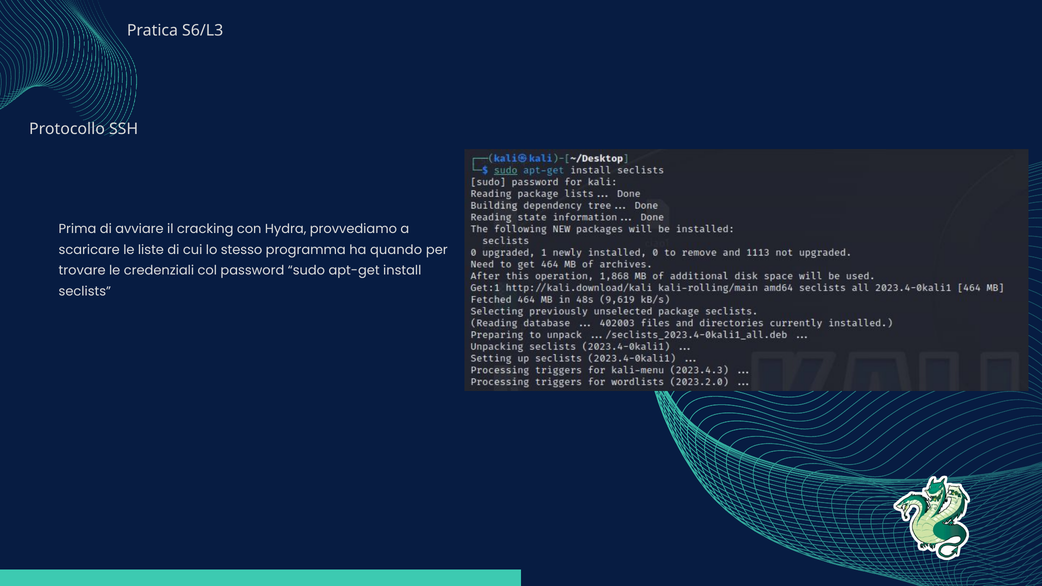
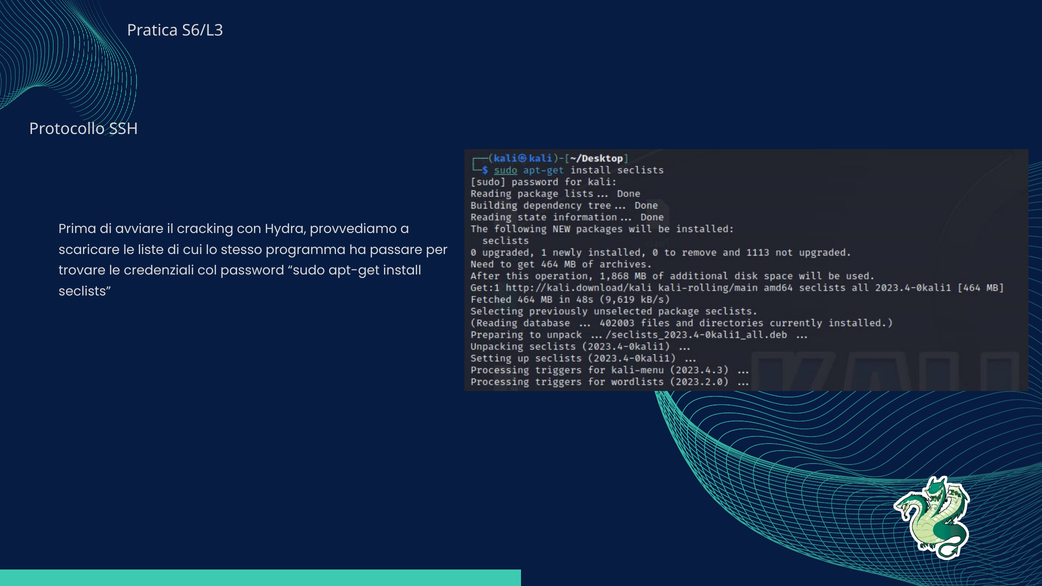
quando: quando -> passare
